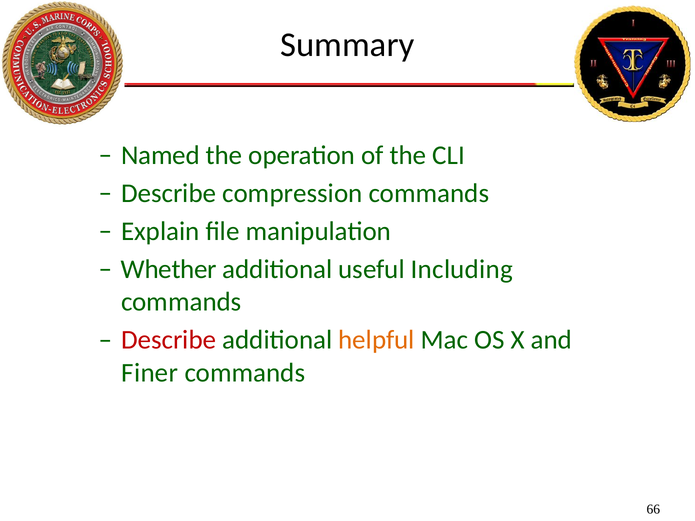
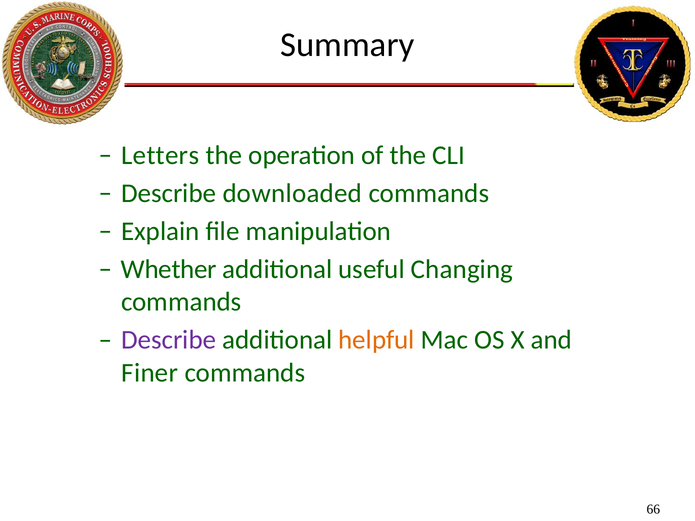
Named: Named -> Letters
compression: compression -> downloaded
Including: Including -> Changing
Describe at (169, 340) colour: red -> purple
